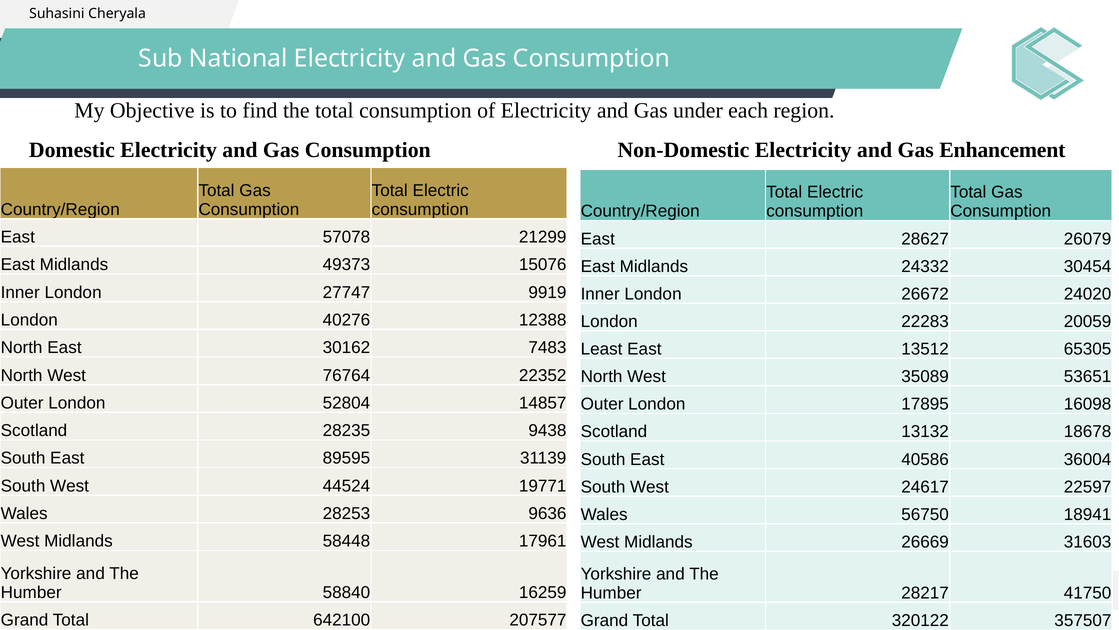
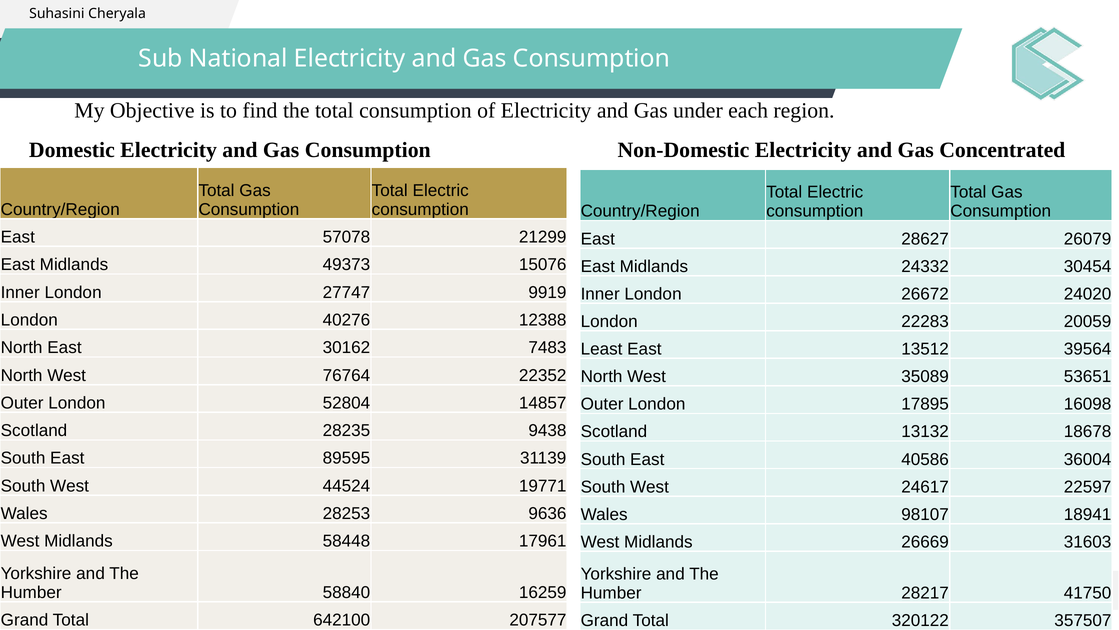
Enhancement: Enhancement -> Concentrated
65305: 65305 -> 39564
56750: 56750 -> 98107
